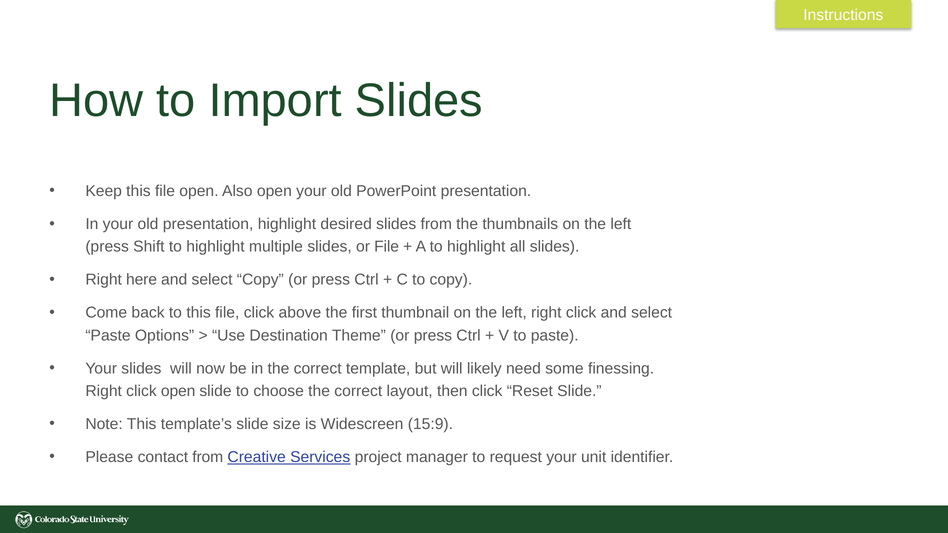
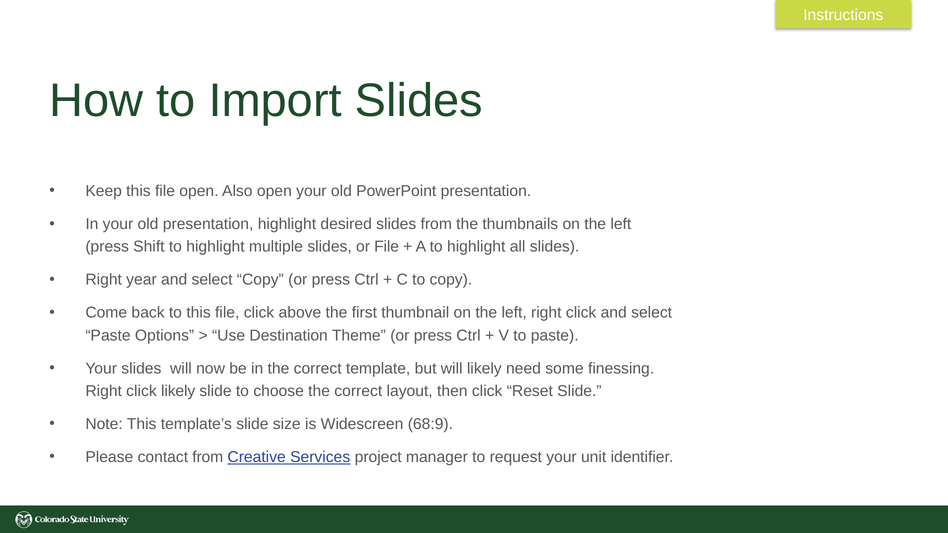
here: here -> year
click open: open -> likely
15:9: 15:9 -> 68:9
